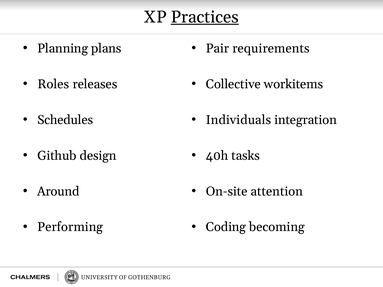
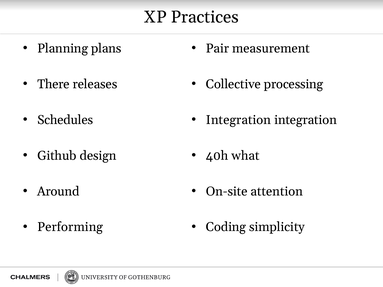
Practices underline: present -> none
requirements: requirements -> measurement
Roles: Roles -> There
workitems: workitems -> processing
Individuals at (238, 120): Individuals -> Integration
tasks: tasks -> what
becoming: becoming -> simplicity
